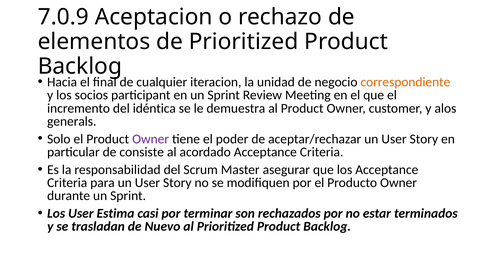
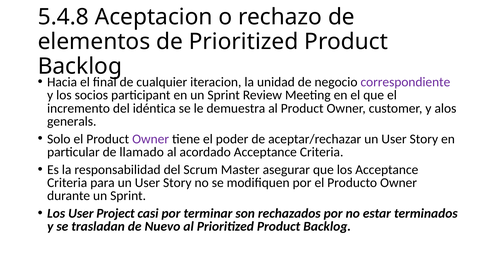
7.0.9: 7.0.9 -> 5.4.8
correspondiente colour: orange -> purple
consiste: consiste -> llamado
Estima: Estima -> Project
